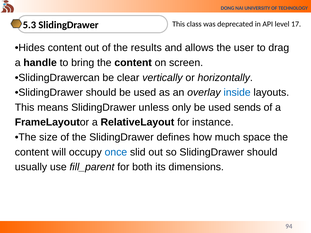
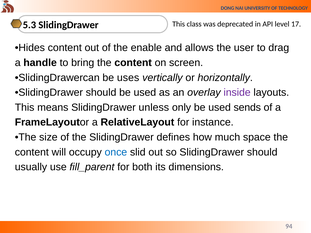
results: results -> enable
clear: clear -> uses
inside colour: blue -> purple
